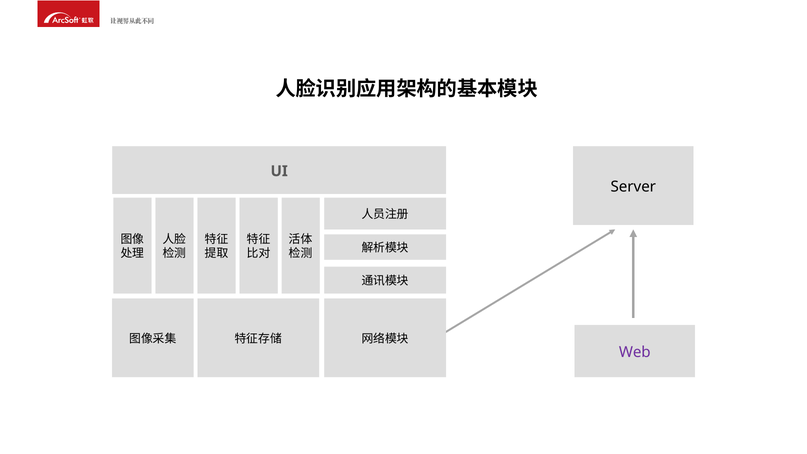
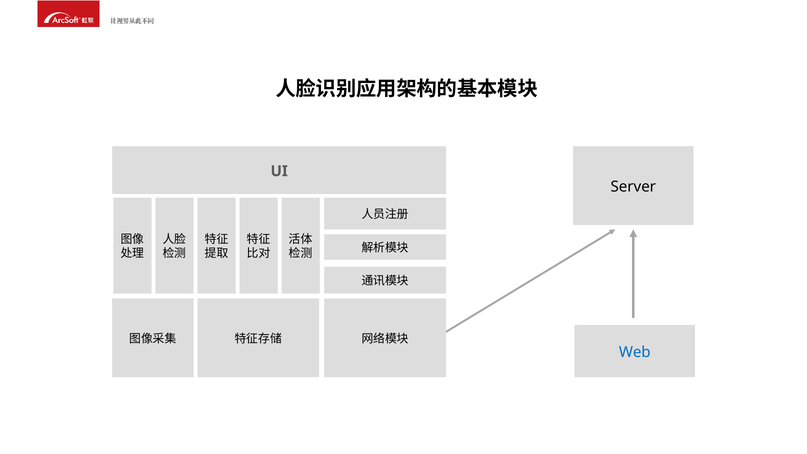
Web colour: purple -> blue
